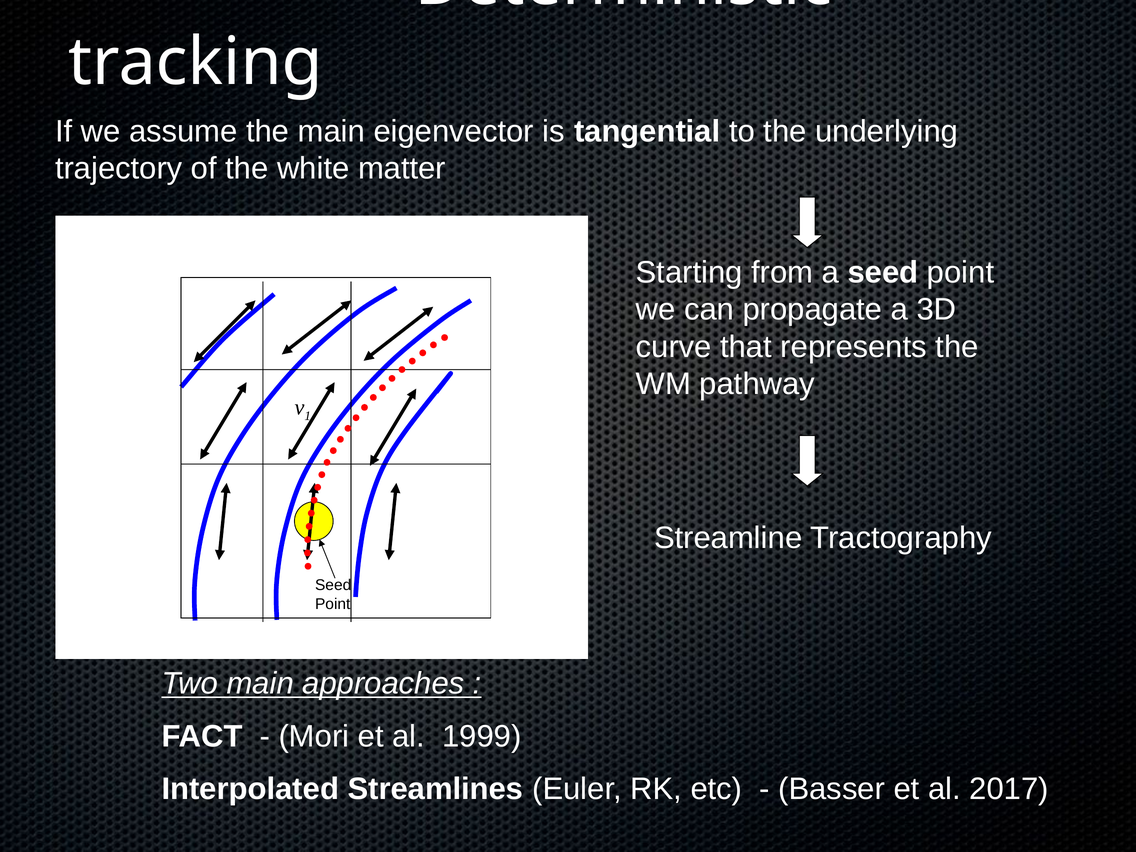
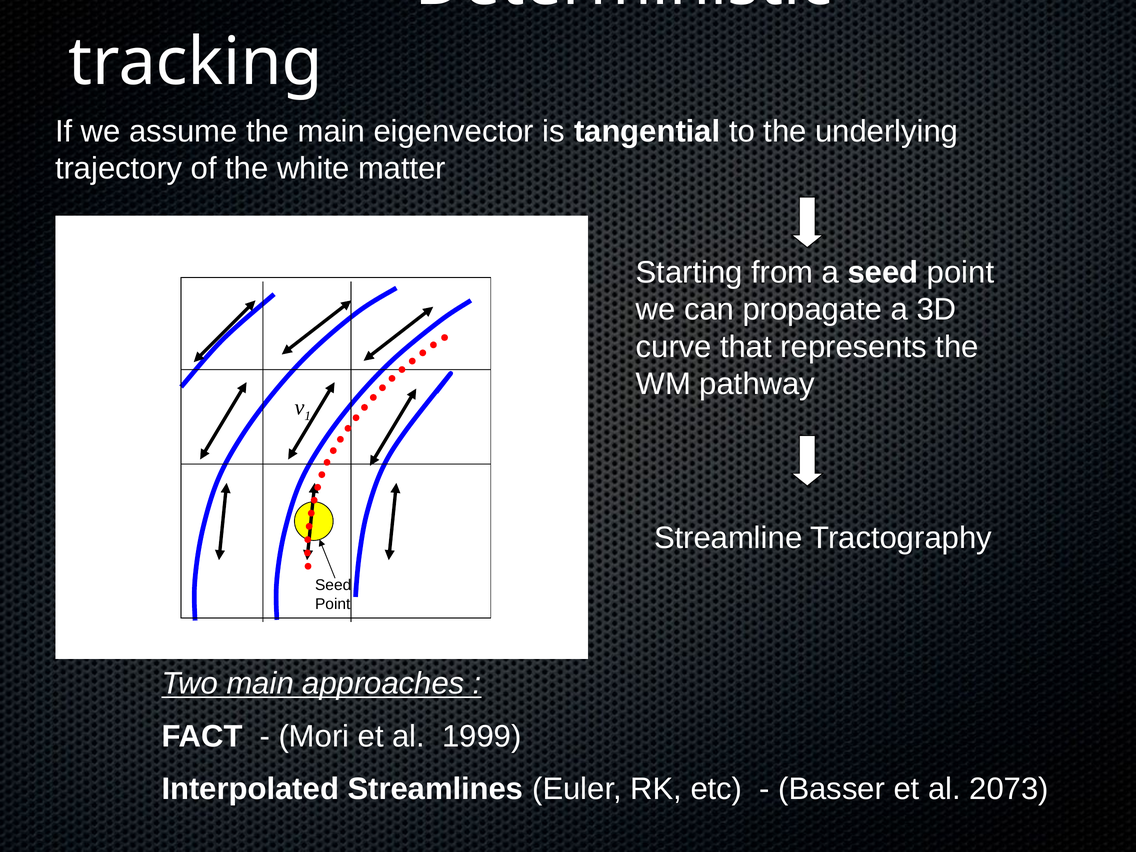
2017: 2017 -> 2073
